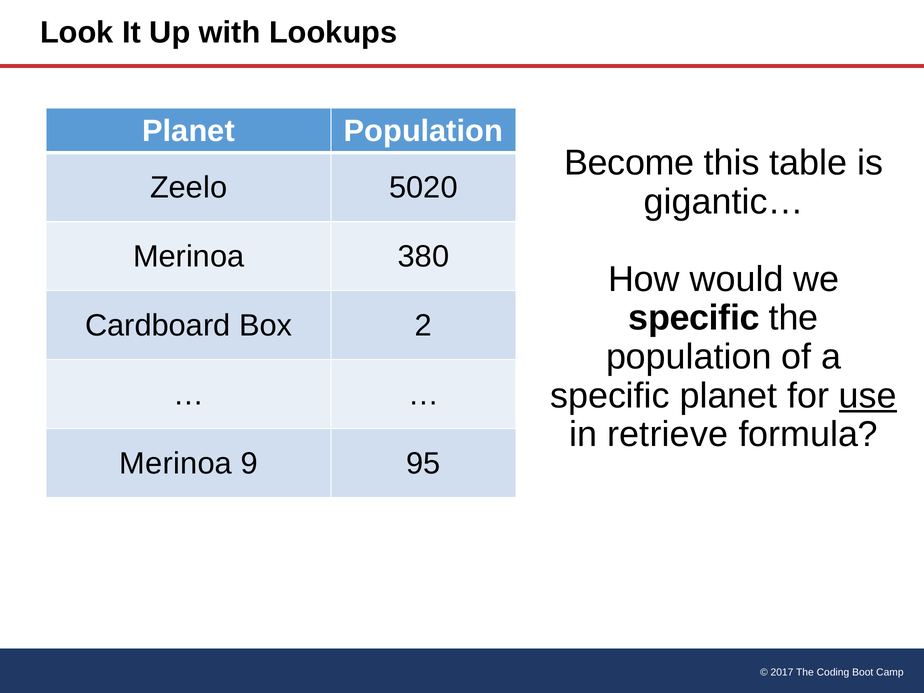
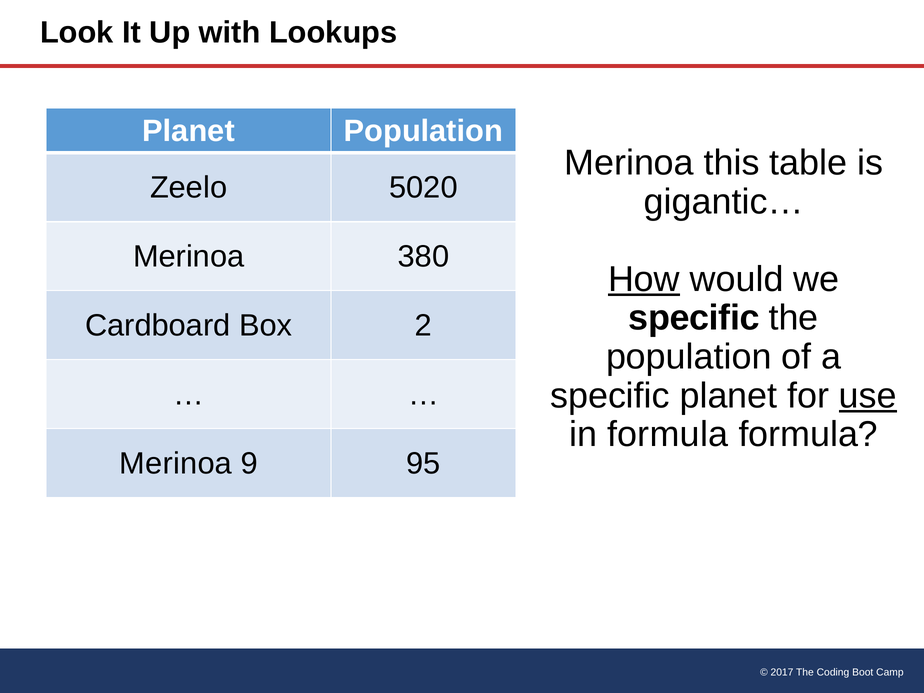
Become at (629, 163): Become -> Merinoa
How underline: none -> present
in retrieve: retrieve -> formula
